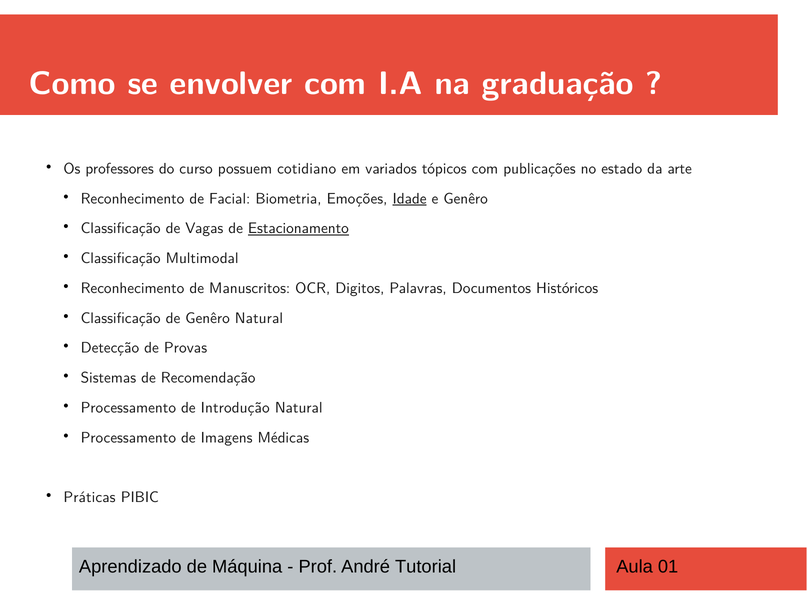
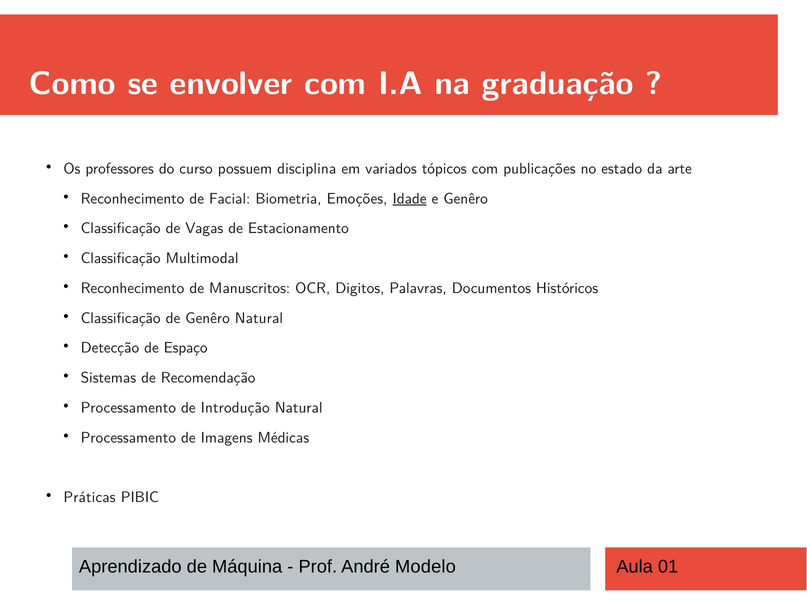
cotidiano: cotidiano -> disciplina
Estacionamento underline: present -> none
Provas: Provas -> Espaço
Tutorial: Tutorial -> Modelo
